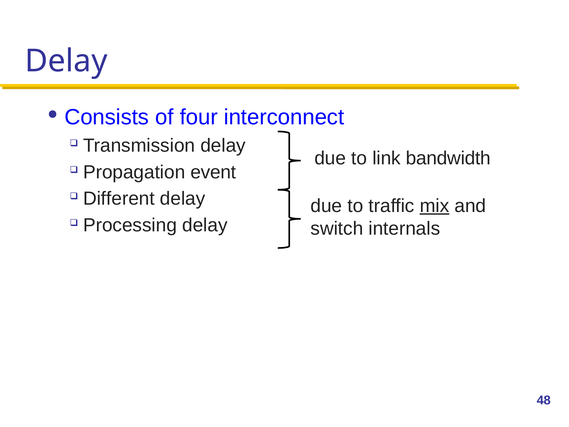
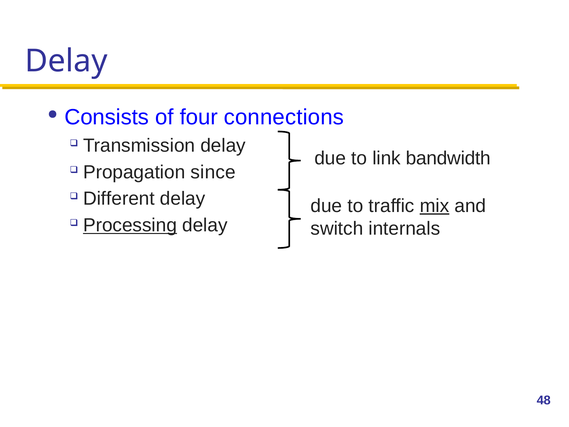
interconnect: interconnect -> connections
event: event -> since
Processing underline: none -> present
